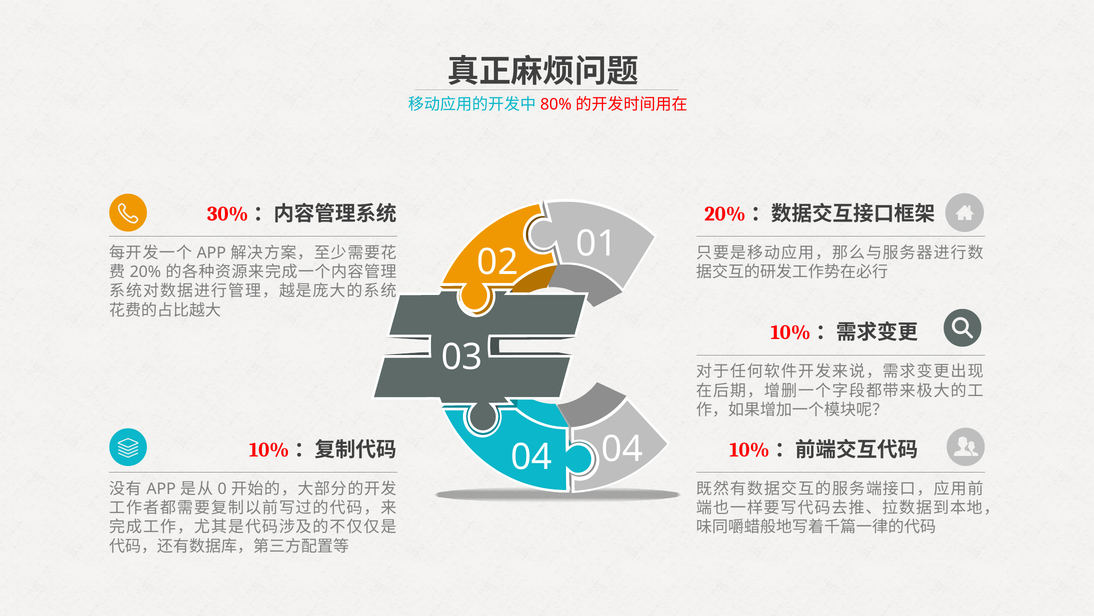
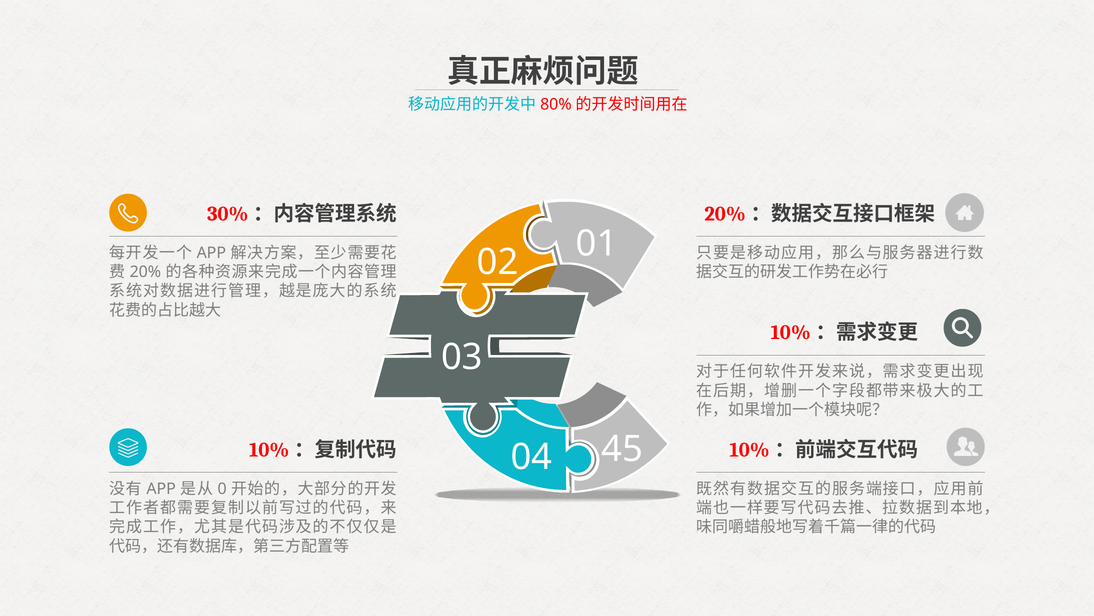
04 04: 04 -> 45
